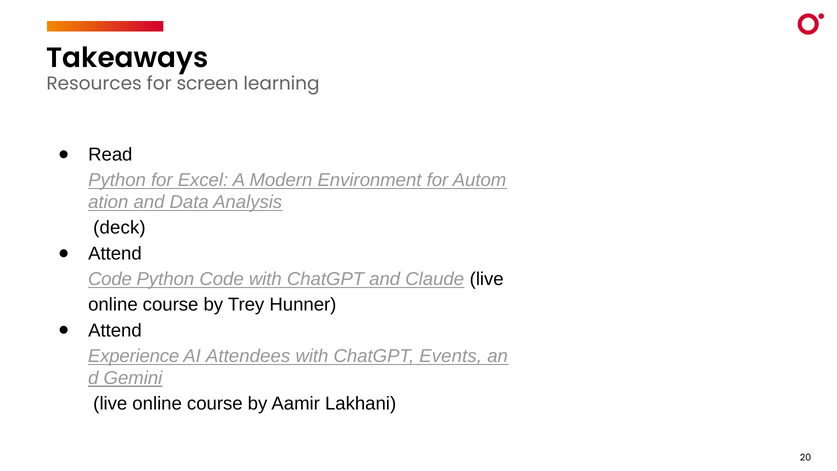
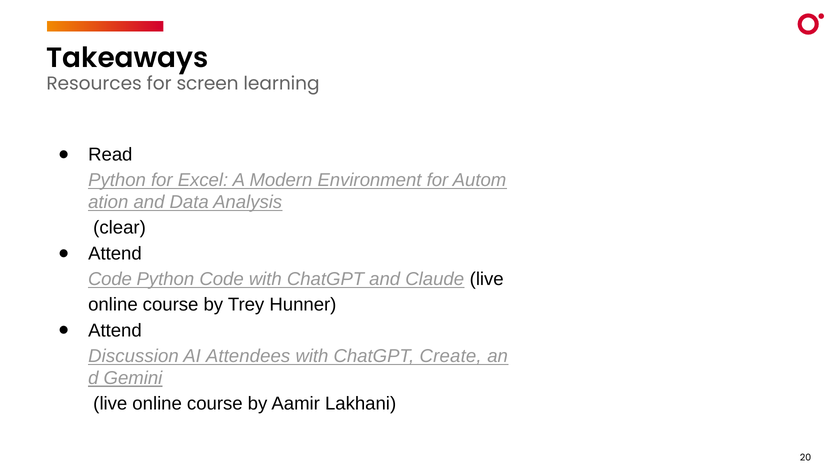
deck: deck -> clear
Experience: Experience -> Discussion
Events: Events -> Create
